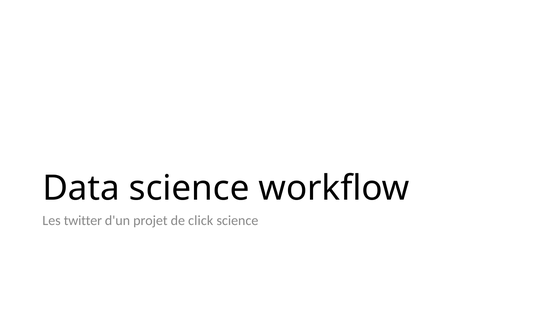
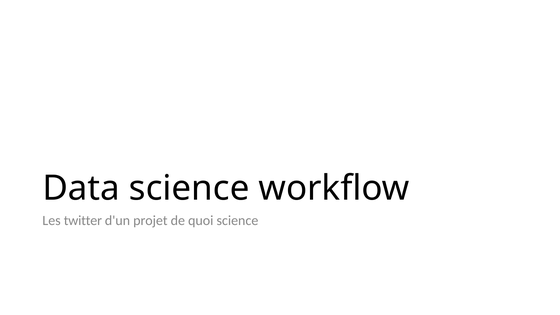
click: click -> quoi
